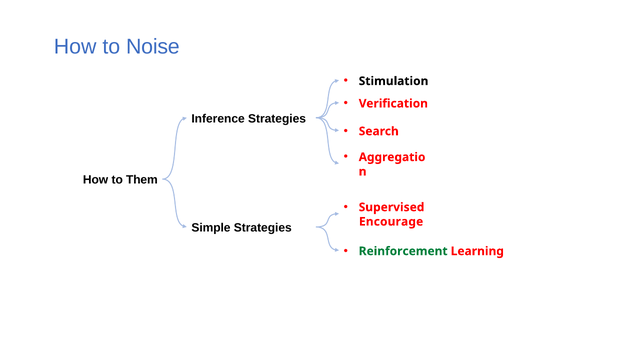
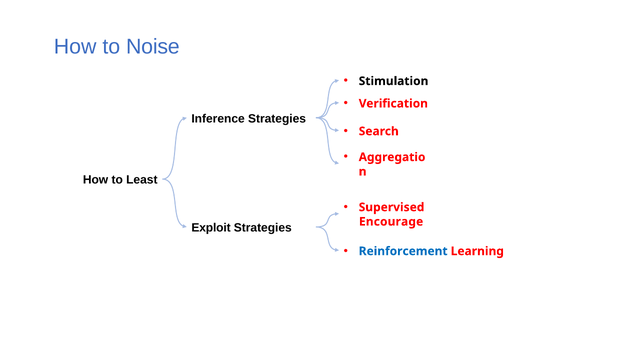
Them: Them -> Least
Simple: Simple -> Exploit
Reinforcement colour: green -> blue
